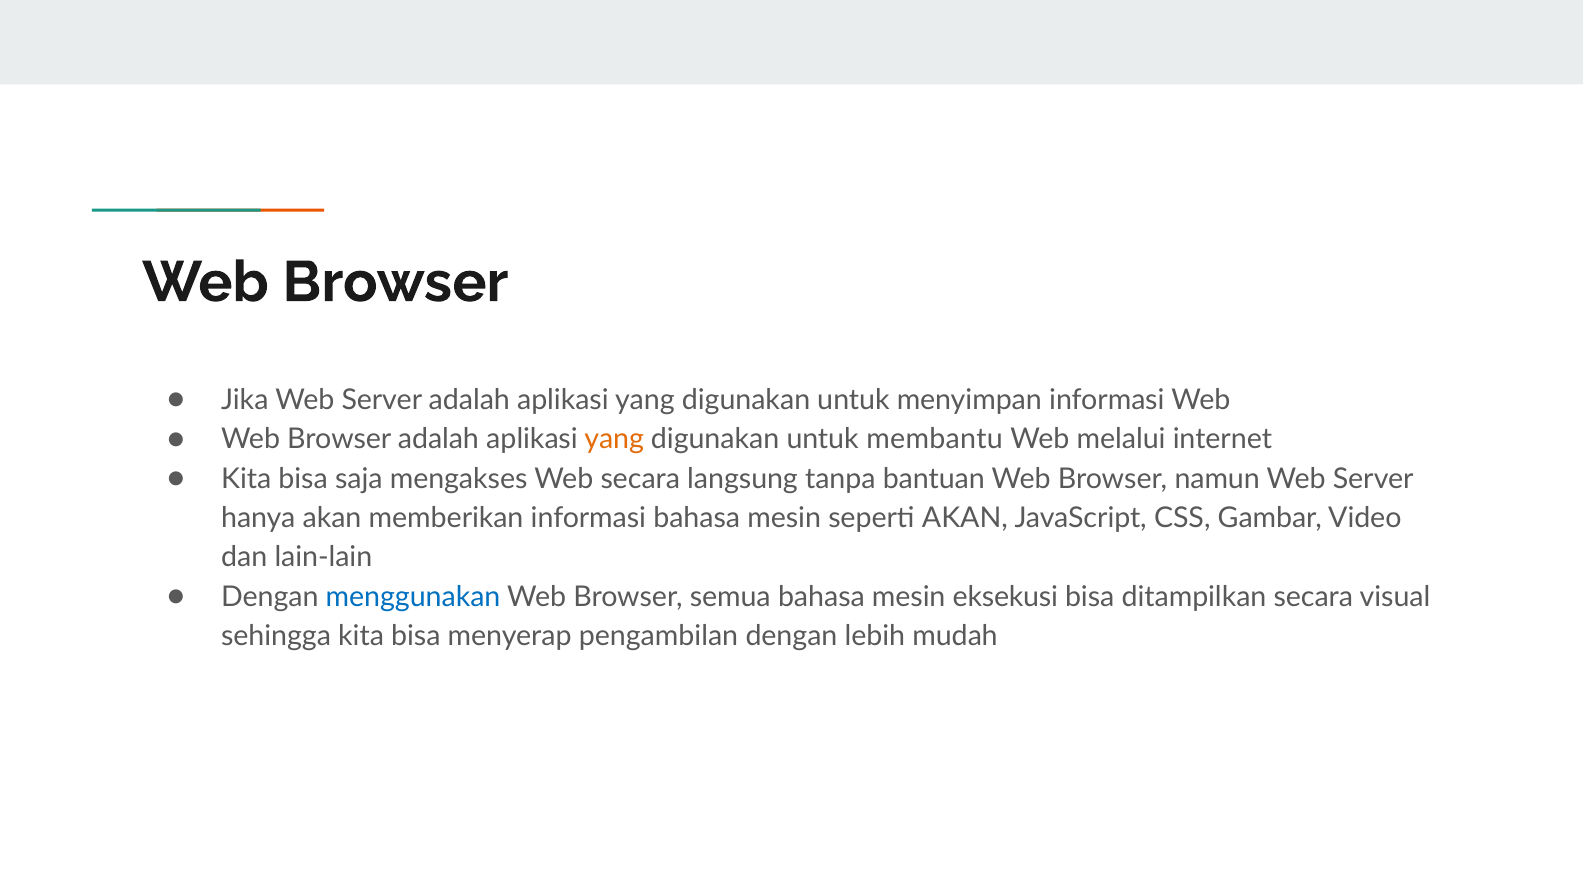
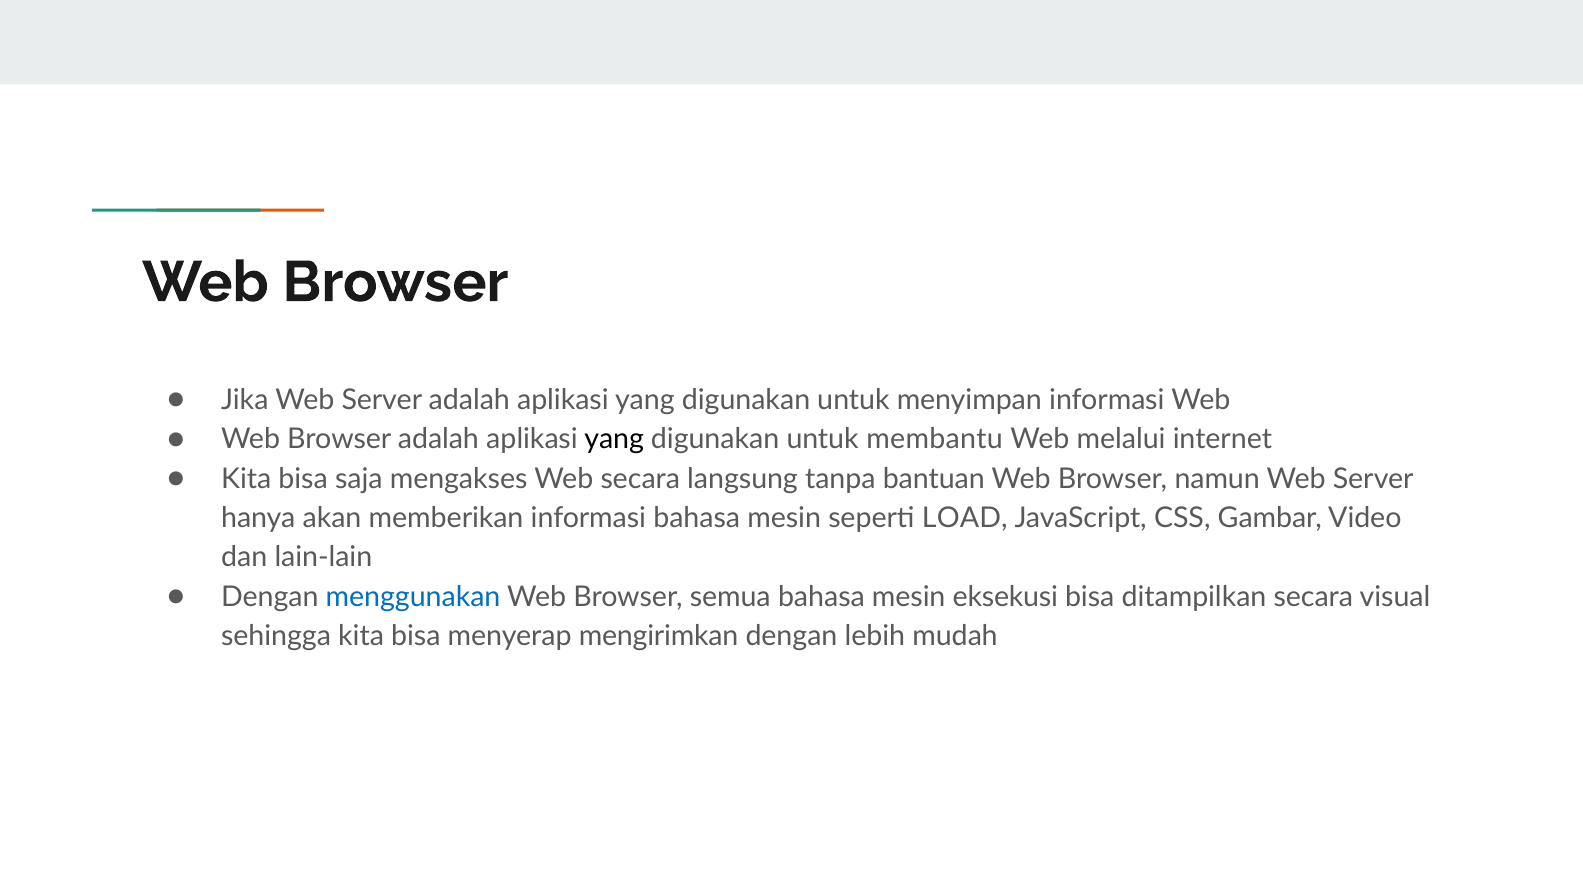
yang at (614, 439) colour: orange -> black
seperti AKAN: AKAN -> LOAD
pengambilan: pengambilan -> mengirimkan
